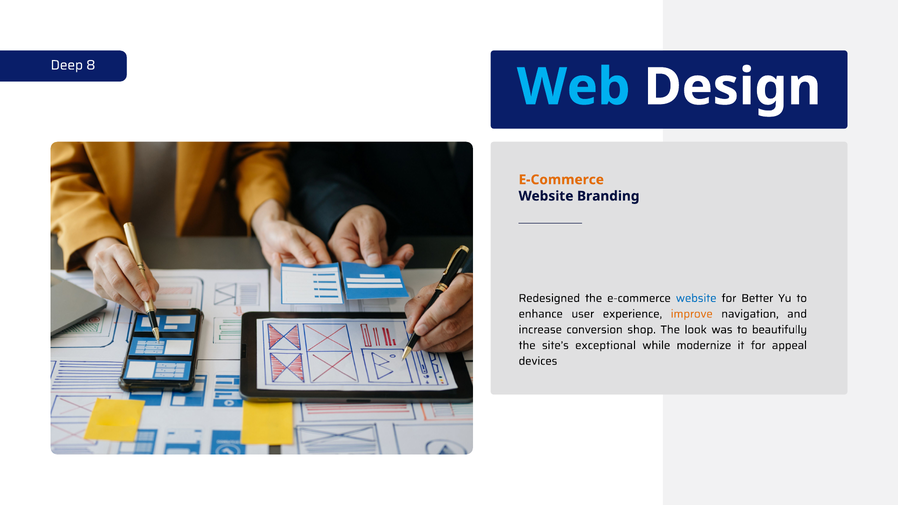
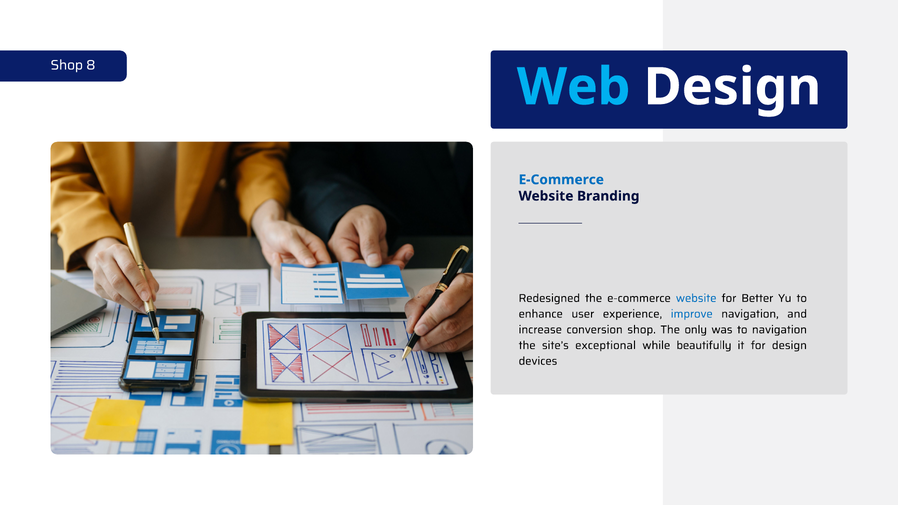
Deep at (67, 65): Deep -> Shop
E-Commerce at (561, 180) colour: orange -> blue
improve colour: orange -> blue
look: look -> only
to beautifully: beautifully -> navigation
modernize: modernize -> beautifully
for appeal: appeal -> design
